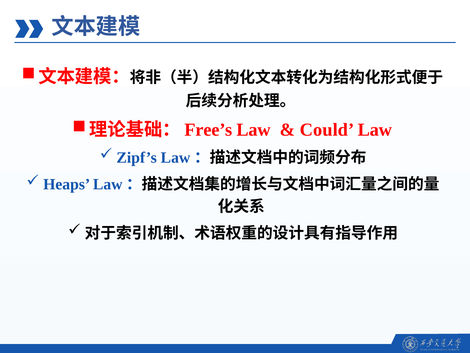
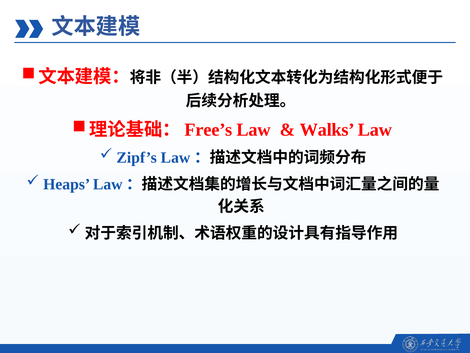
Could: Could -> Walks
